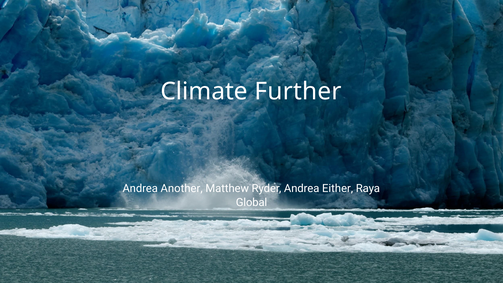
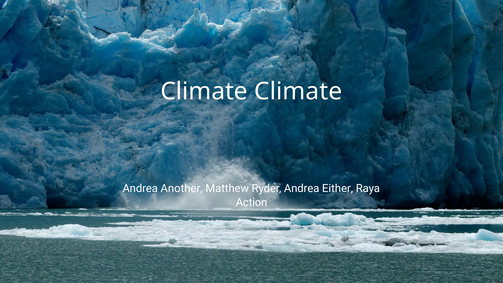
Climate Further: Further -> Climate
Global: Global -> Action
